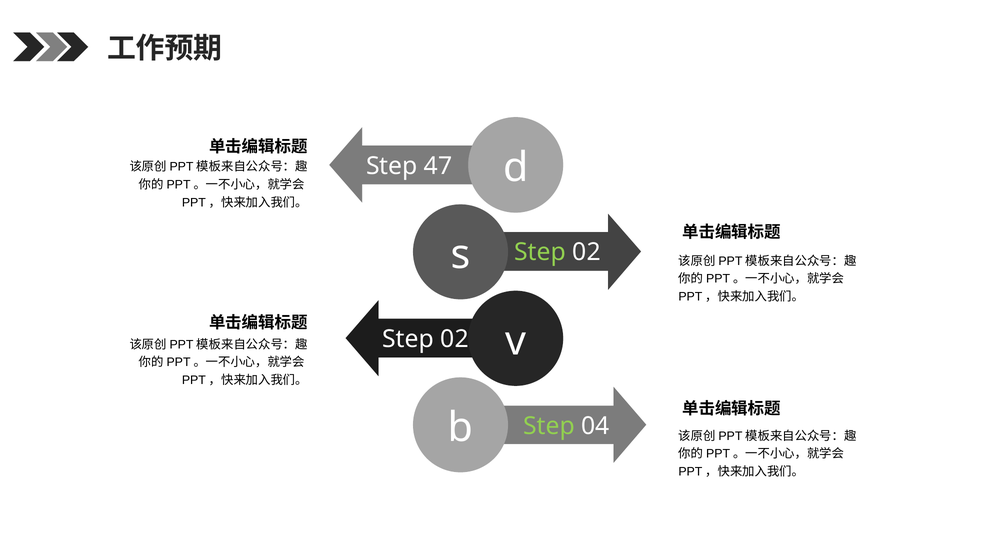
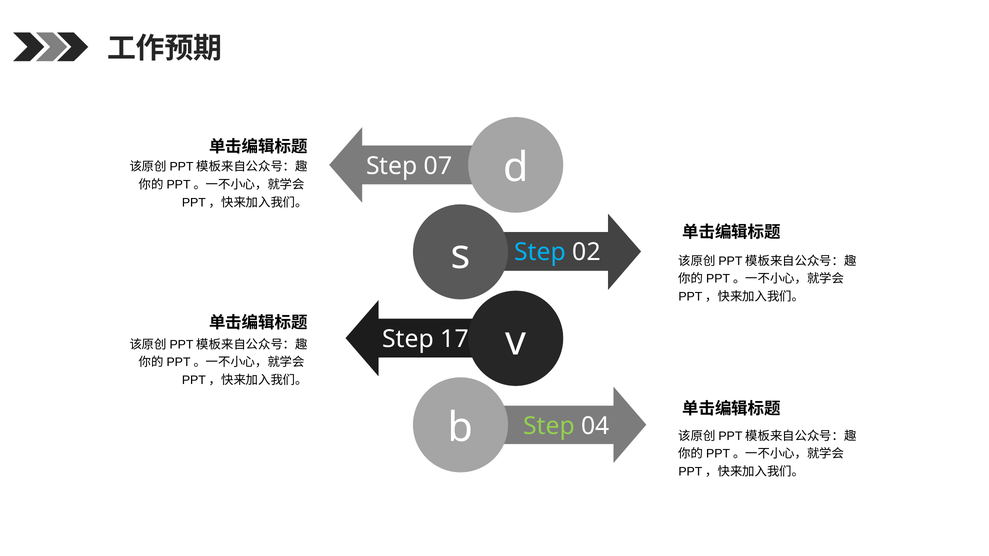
47: 47 -> 07
Step at (540, 252) colour: light green -> light blue
02 at (454, 339): 02 -> 17
